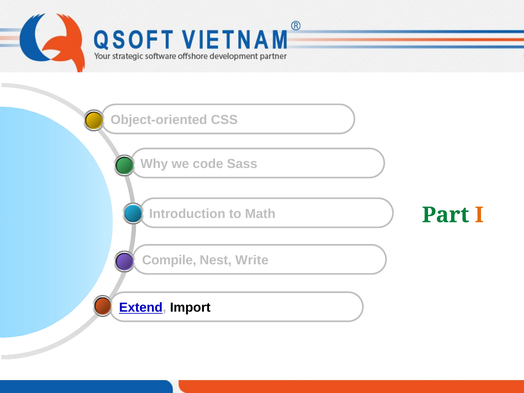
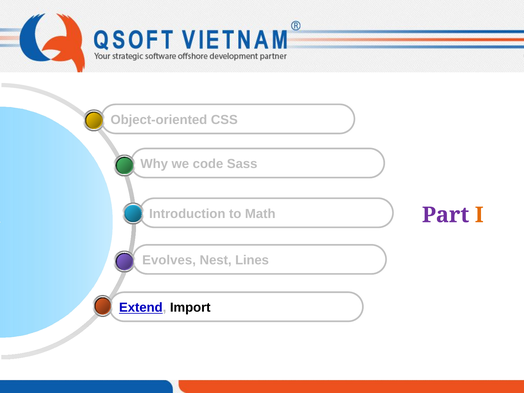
Part colour: green -> purple
Compile: Compile -> Evolves
Write: Write -> Lines
